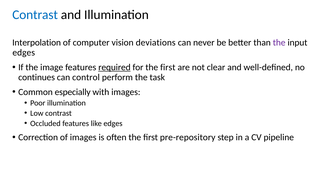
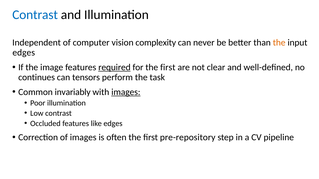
Interpolation: Interpolation -> Independent
deviations: deviations -> complexity
the at (279, 43) colour: purple -> orange
control: control -> tensors
especially: especially -> invariably
images at (126, 92) underline: none -> present
